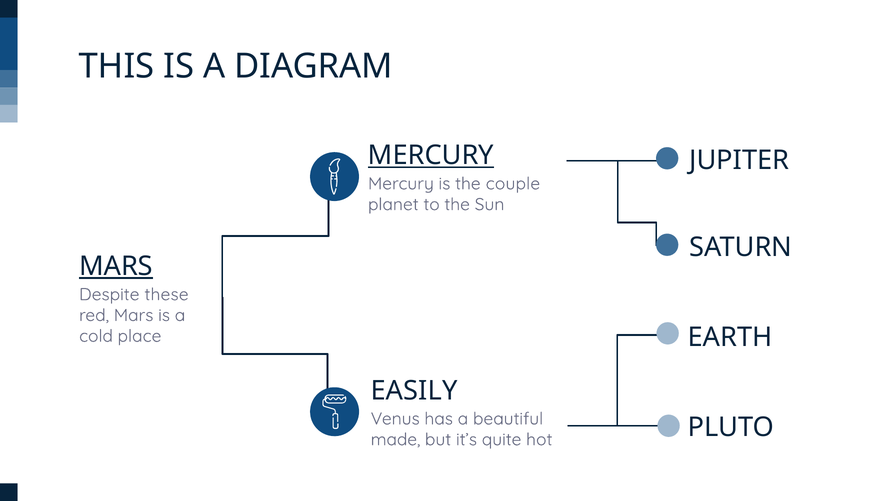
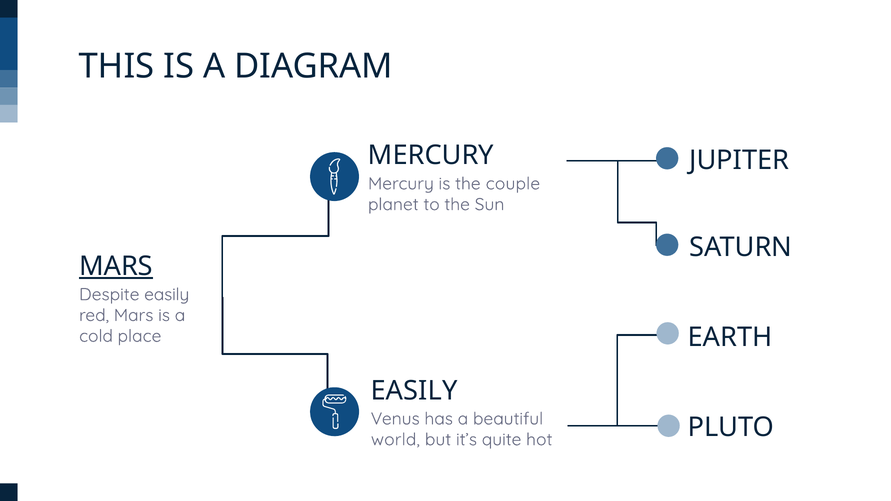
MERCURY at (431, 156) underline: present -> none
Despite these: these -> easily
made: made -> world
